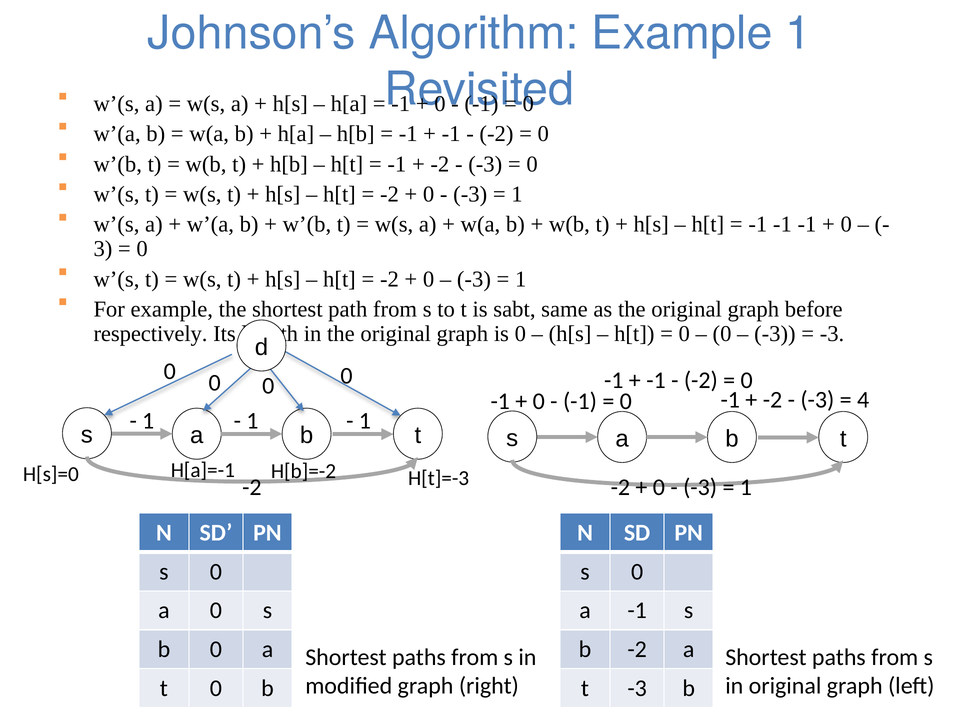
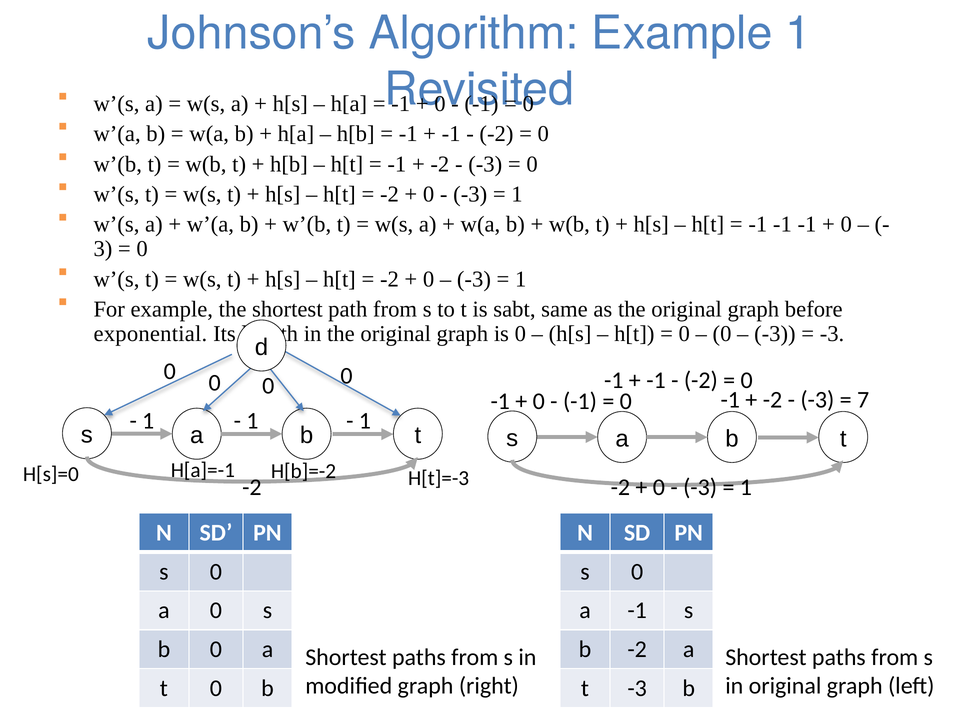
respectively: respectively -> exponential
4: 4 -> 7
